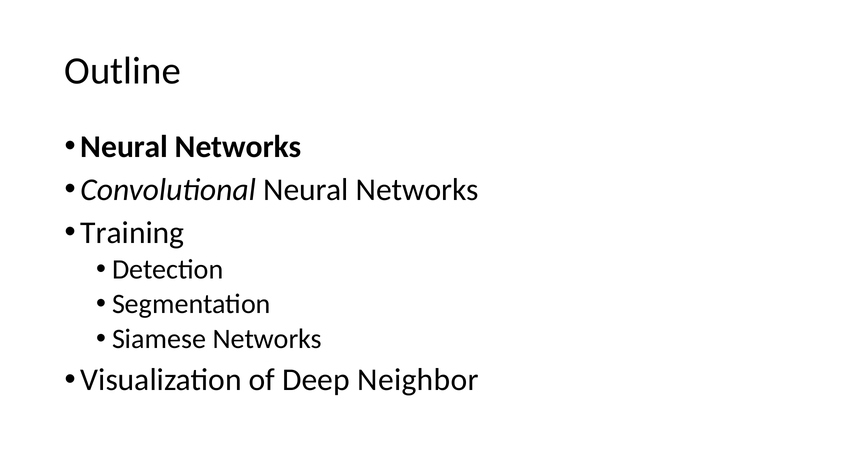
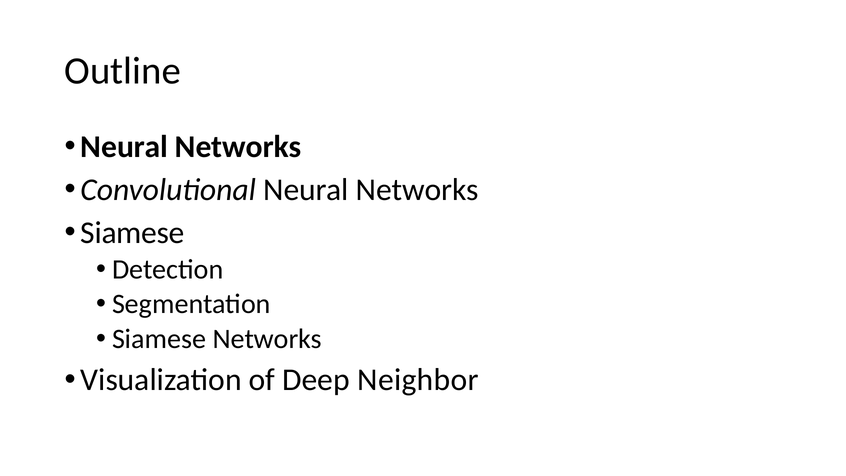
Training at (132, 233): Training -> Siamese
